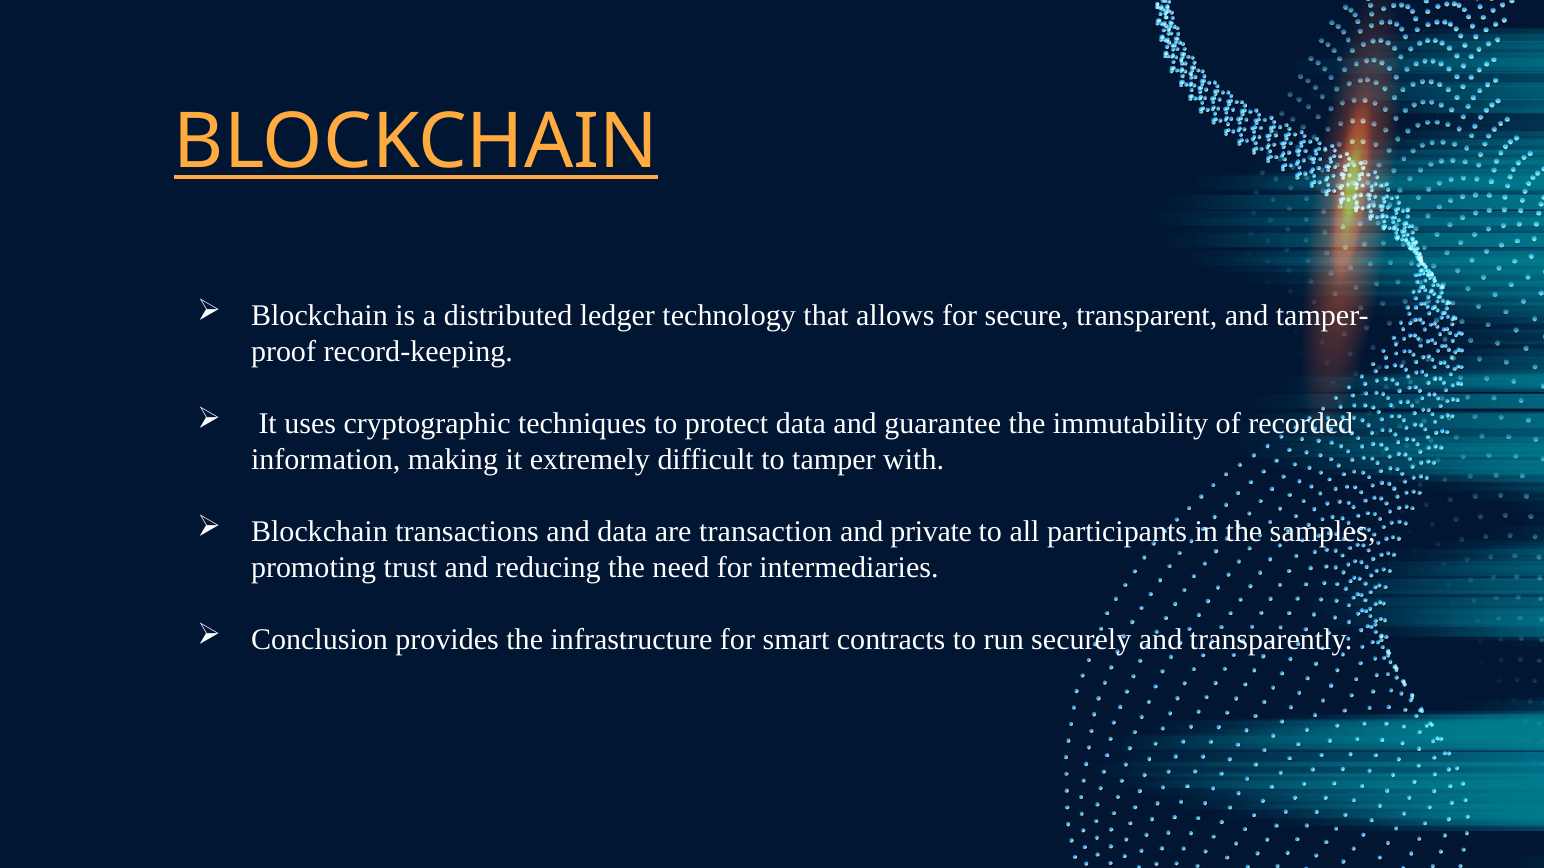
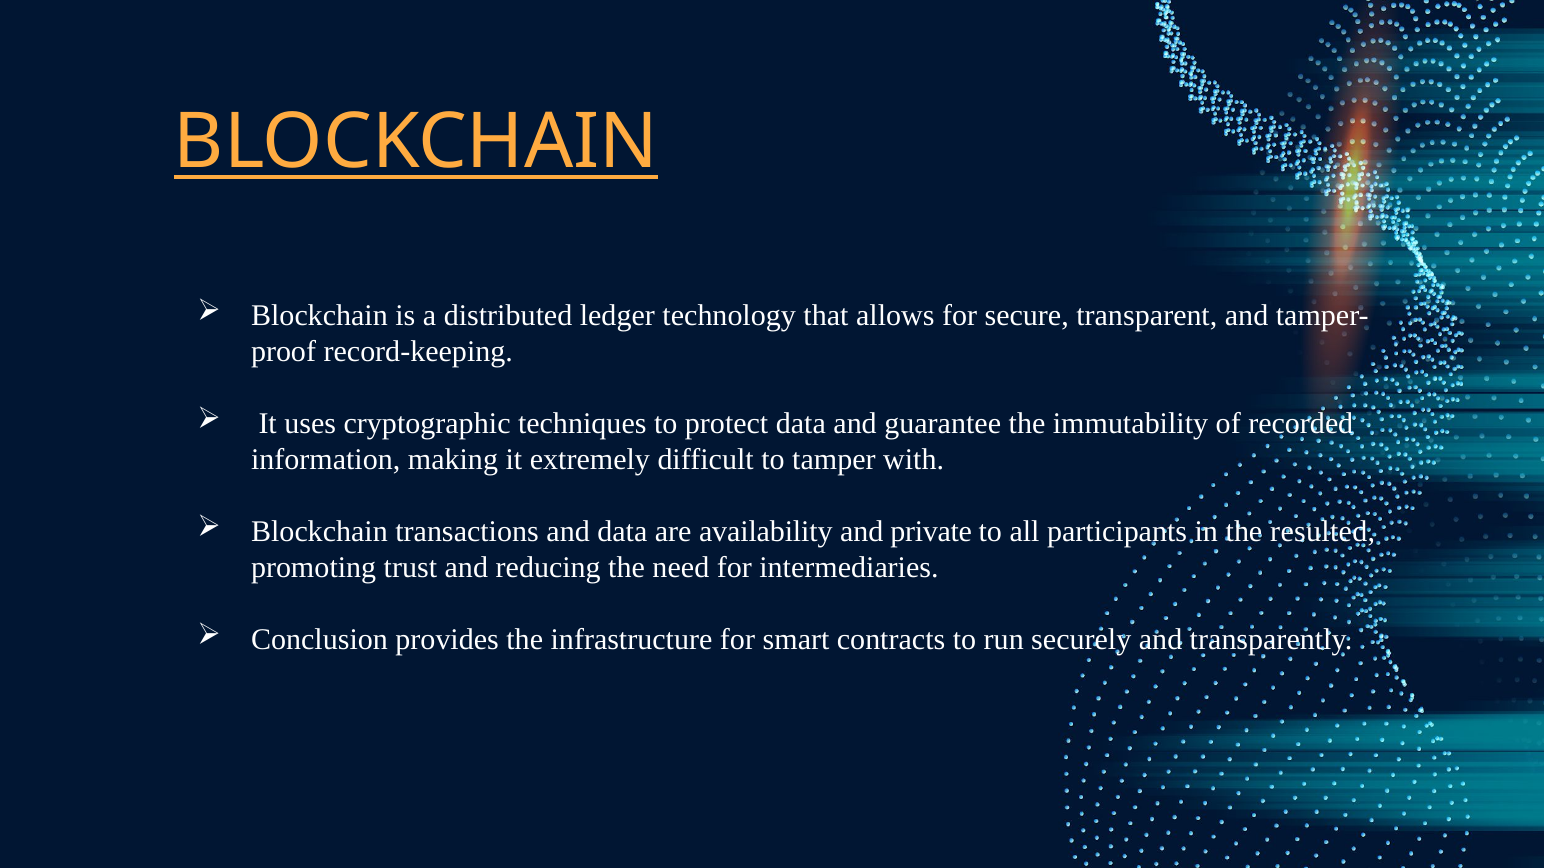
transaction: transaction -> availability
samples: samples -> resulted
